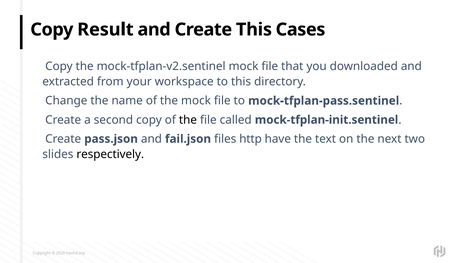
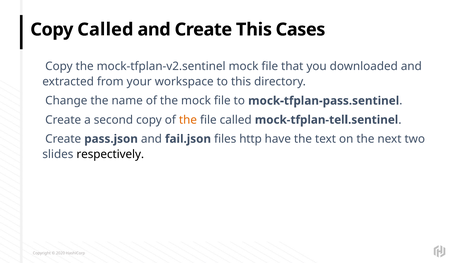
Copy Result: Result -> Called
the at (188, 120) colour: black -> orange
mock-tfplan-init.sentinel: mock-tfplan-init.sentinel -> mock-tfplan-tell.sentinel
